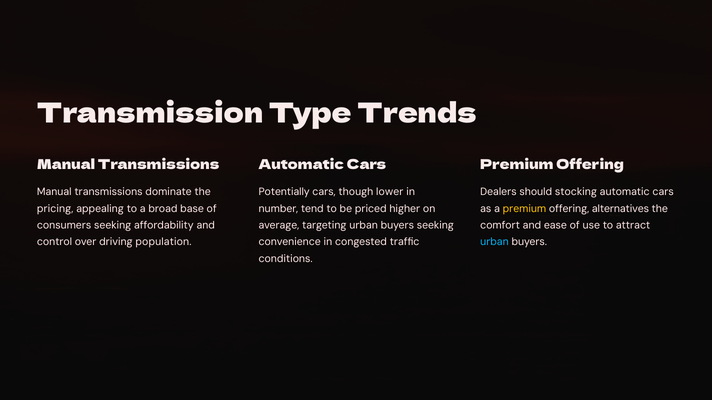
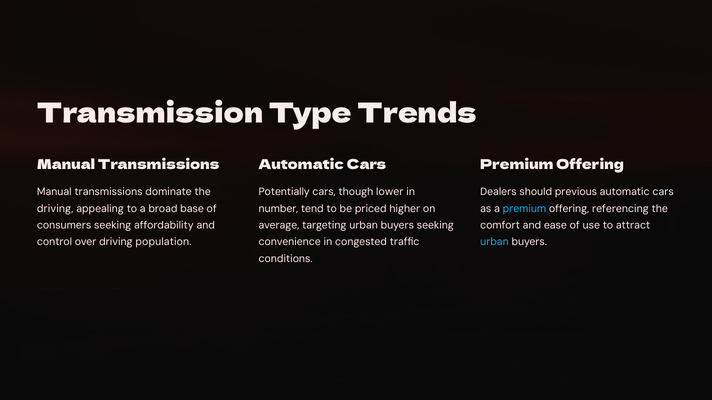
stocking: stocking -> previous
pricing at (55, 209): pricing -> driving
premium at (524, 209) colour: yellow -> light blue
alternatives: alternatives -> referencing
